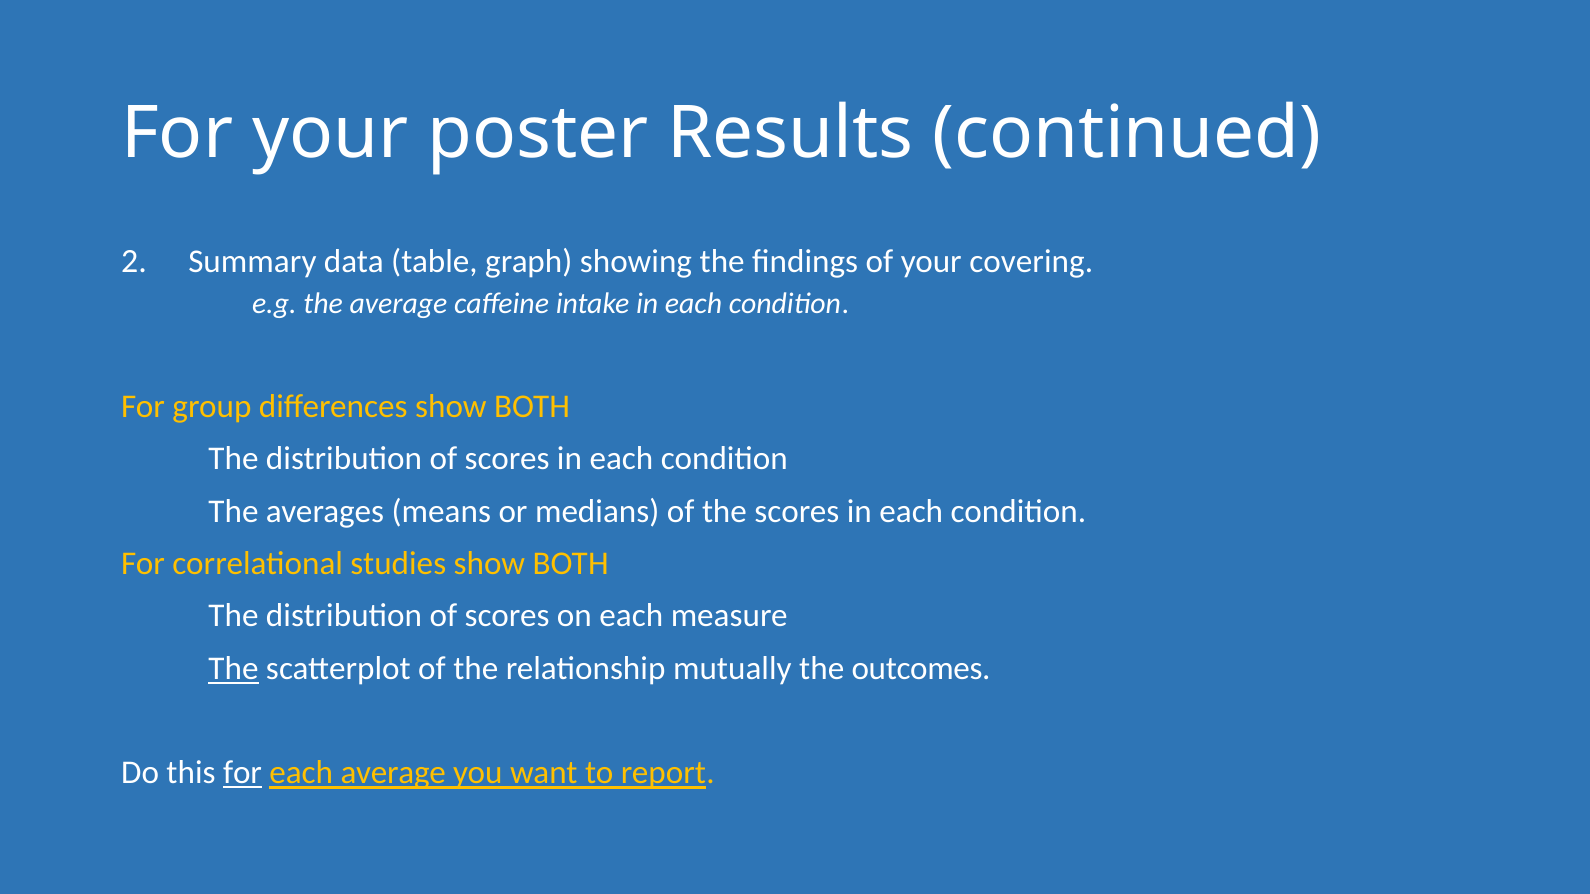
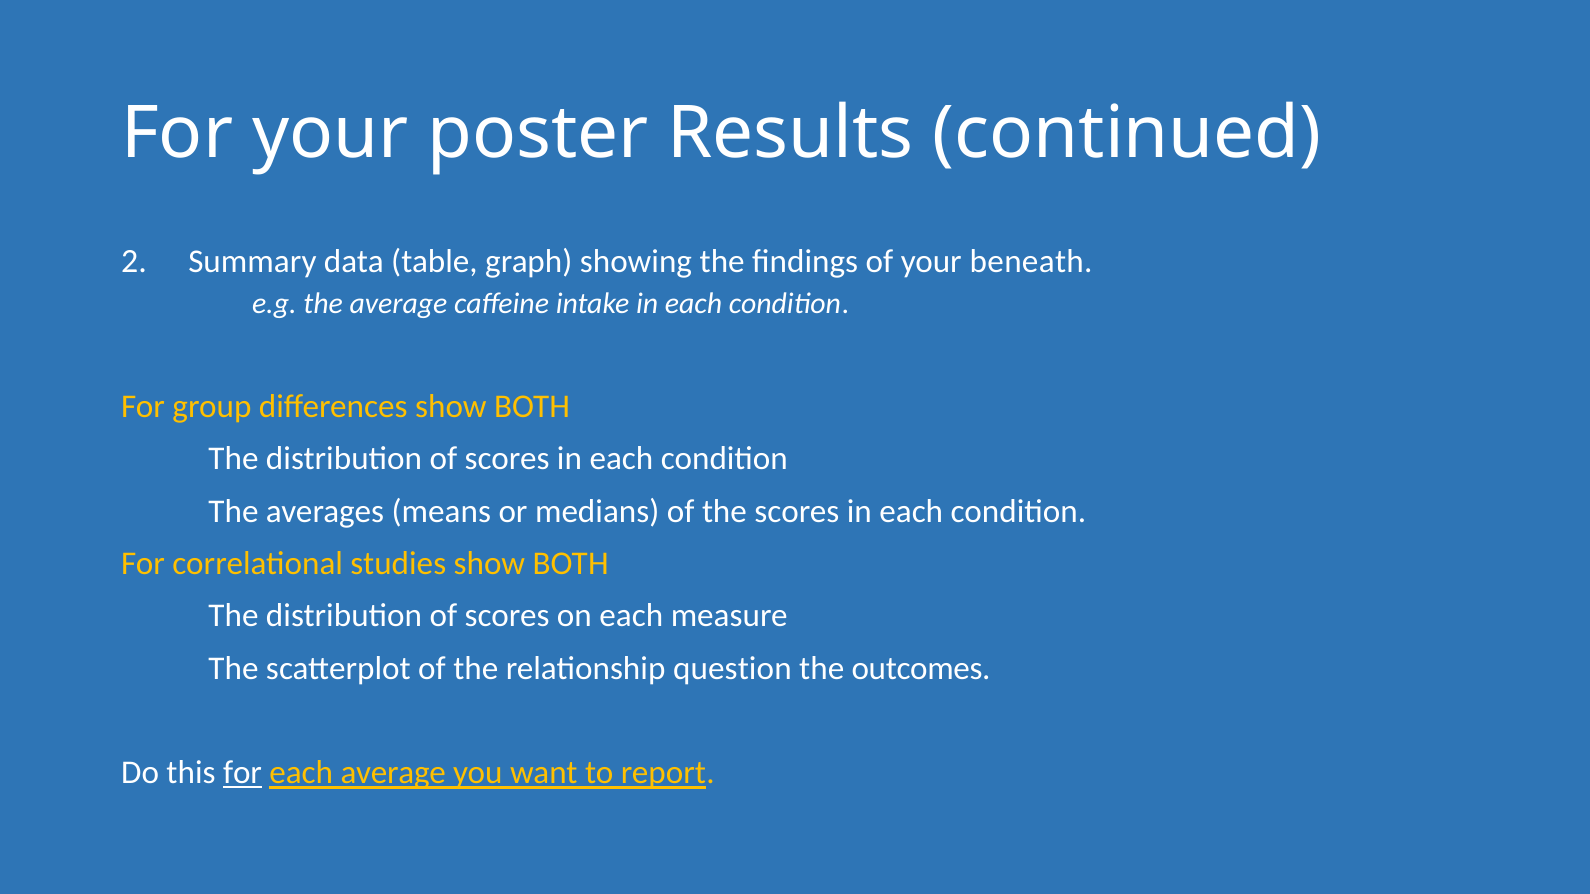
covering: covering -> beneath
The at (234, 669) underline: present -> none
mutually: mutually -> question
